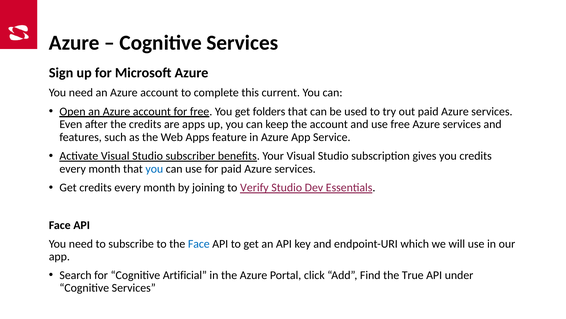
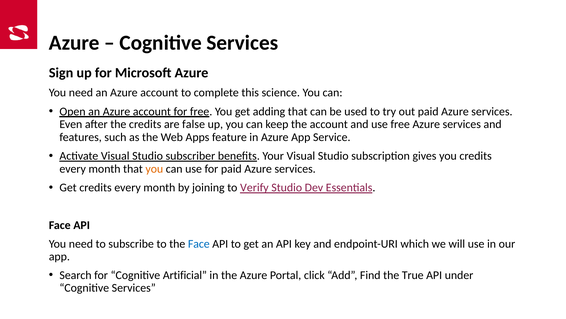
current: current -> science
folders: folders -> adding
are apps: apps -> false
you at (154, 169) colour: blue -> orange
